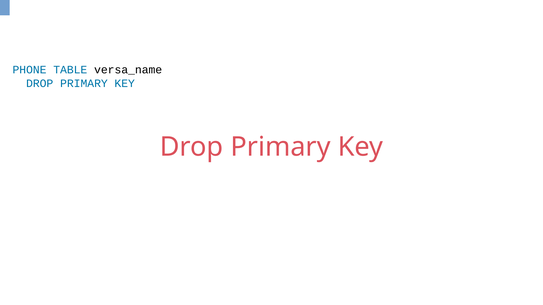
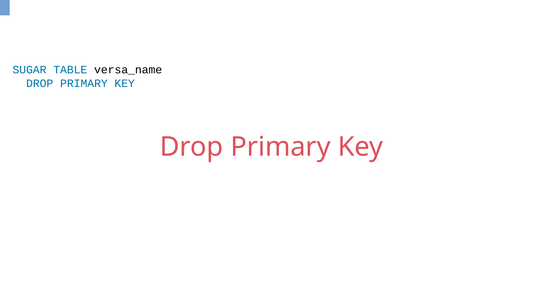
PHONE: PHONE -> SUGAR
